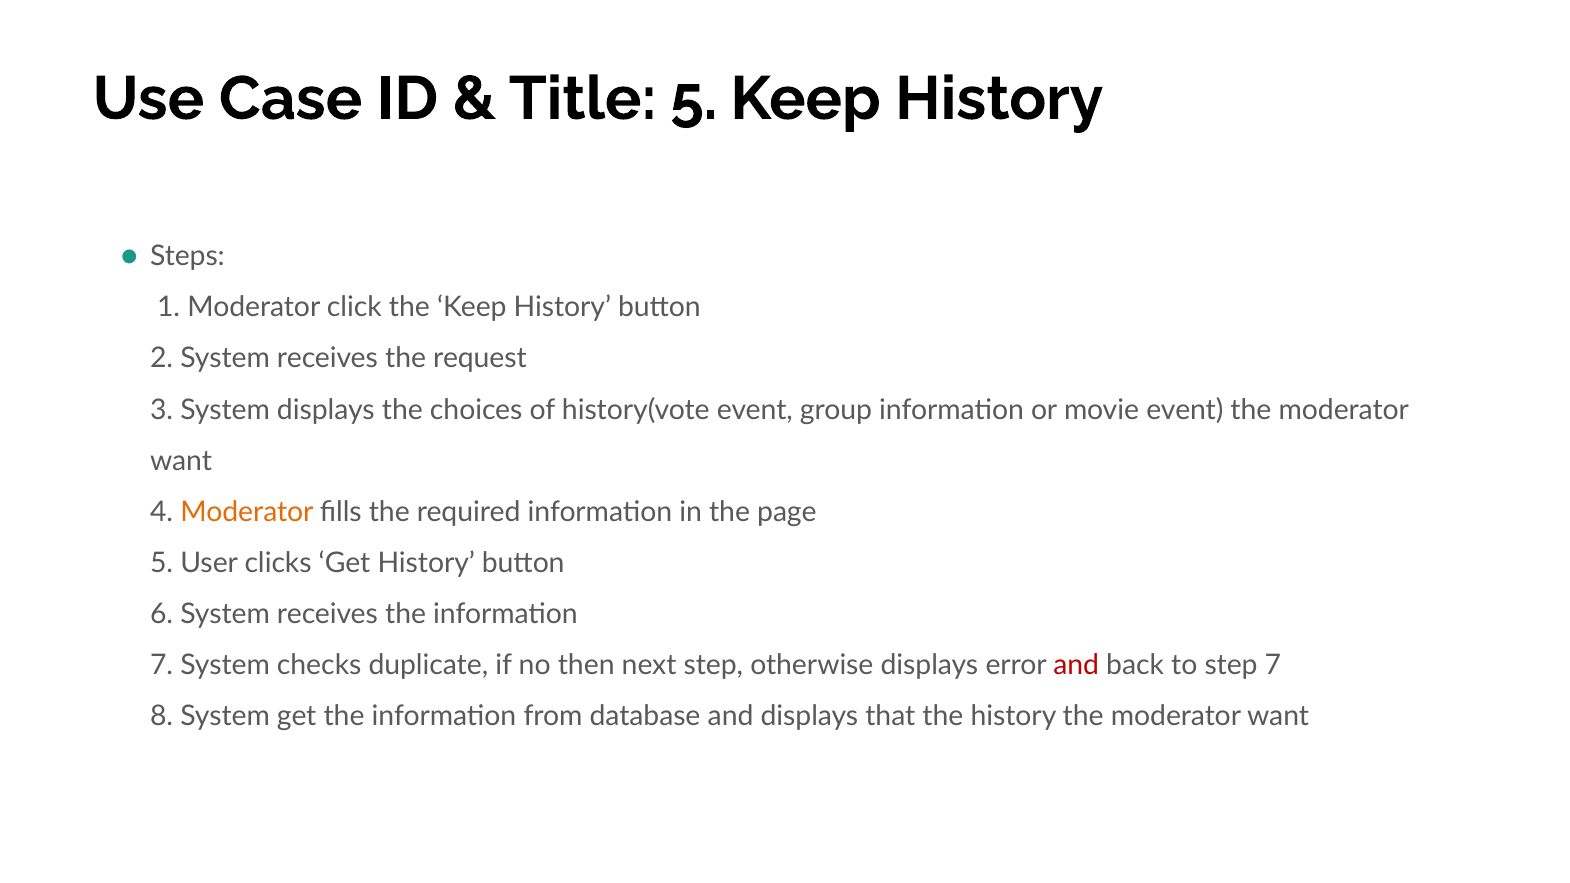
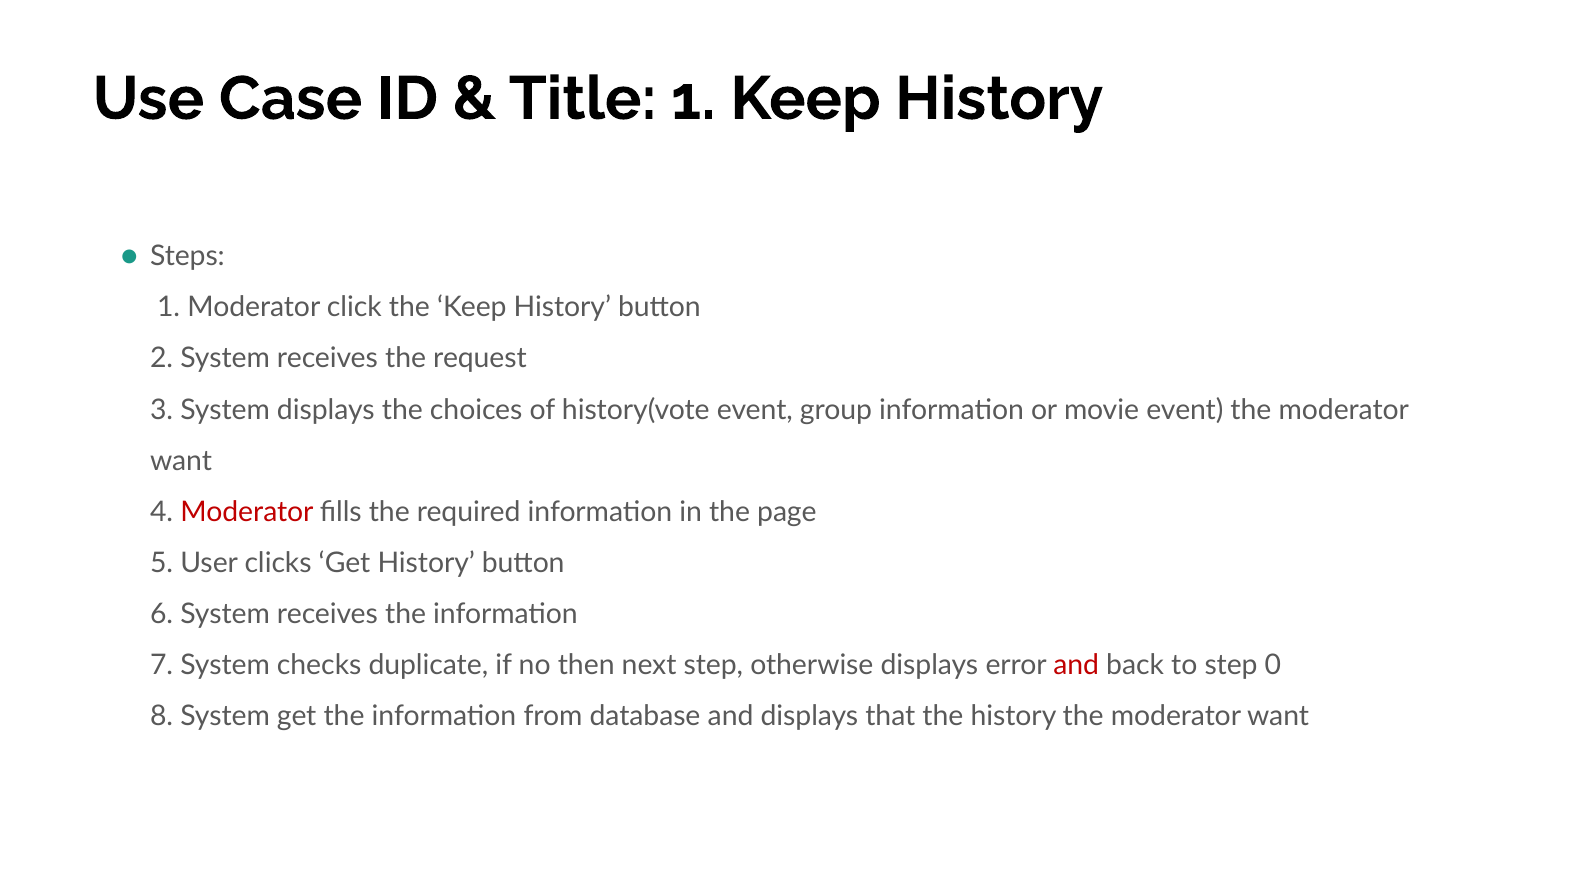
Title 5: 5 -> 1
Moderator at (247, 512) colour: orange -> red
step 7: 7 -> 0
